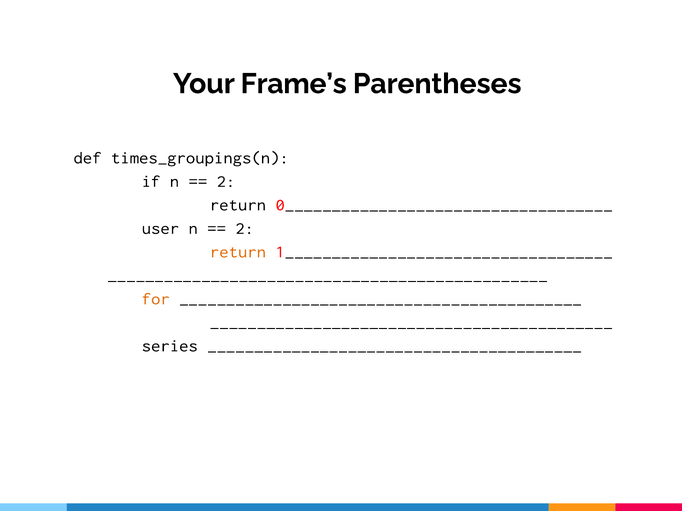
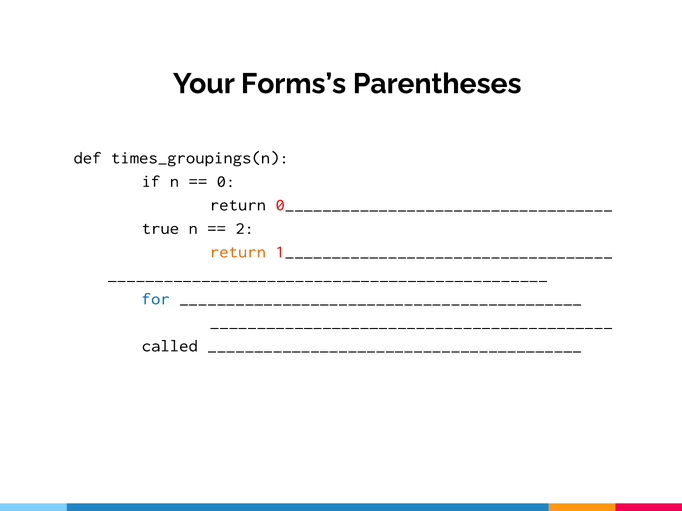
Frame’s: Frame’s -> Forms’s
2 at (226, 181): 2 -> 0
user: user -> true
for colour: orange -> blue
series: series -> called
